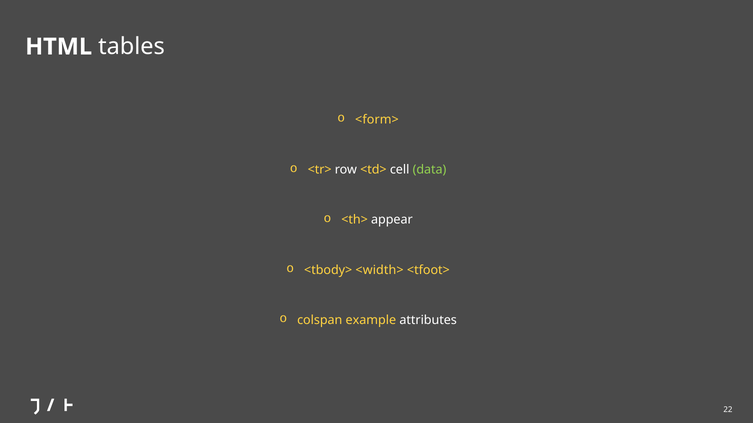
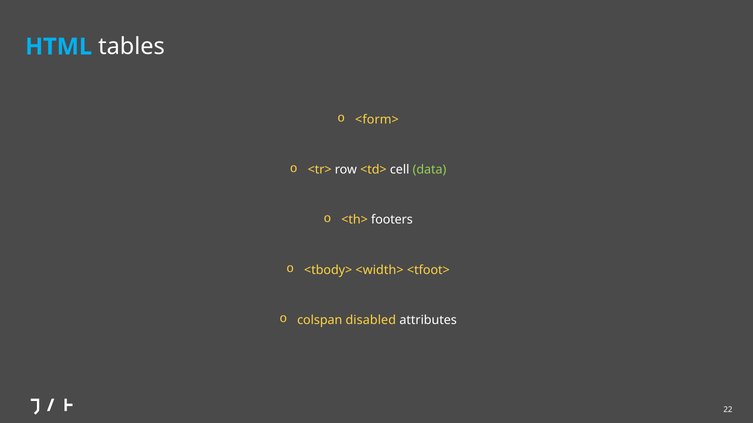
HTML colour: white -> light blue
appear: appear -> footers
example: example -> disabled
